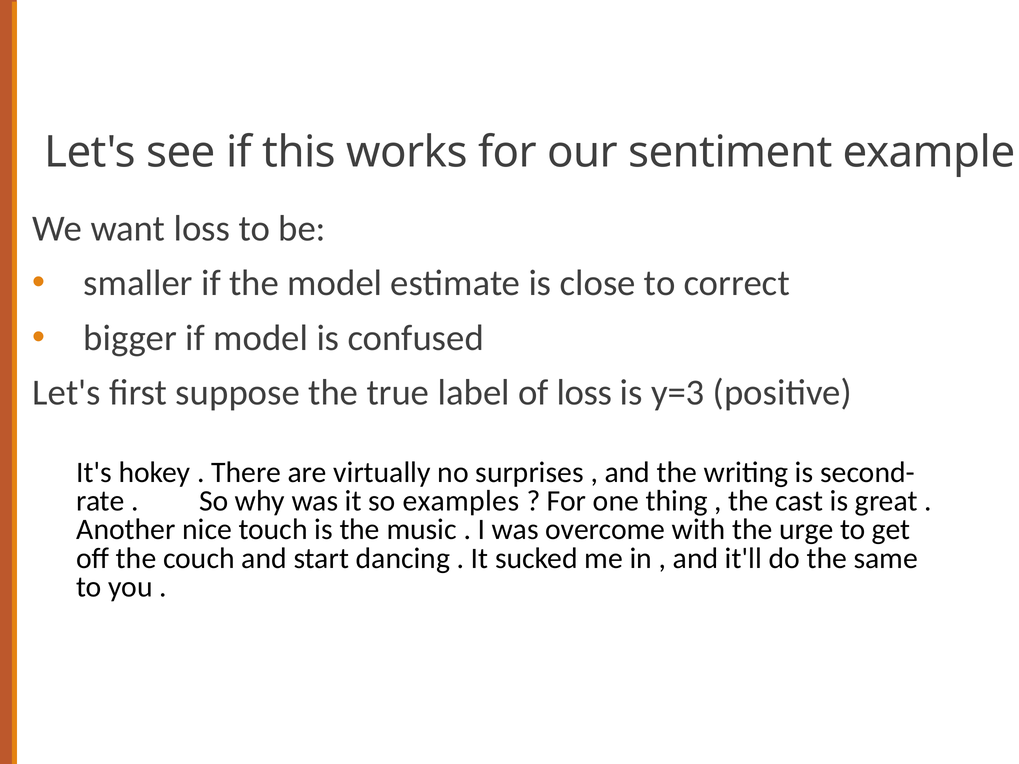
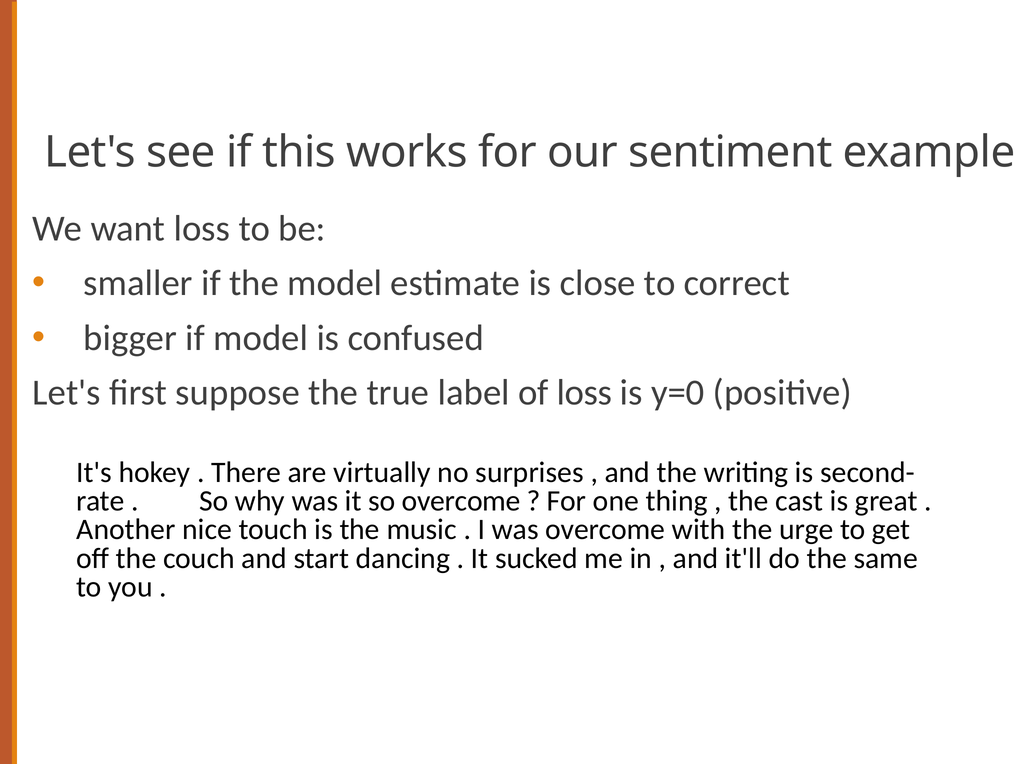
y=3: y=3 -> y=0
so examples: examples -> overcome
